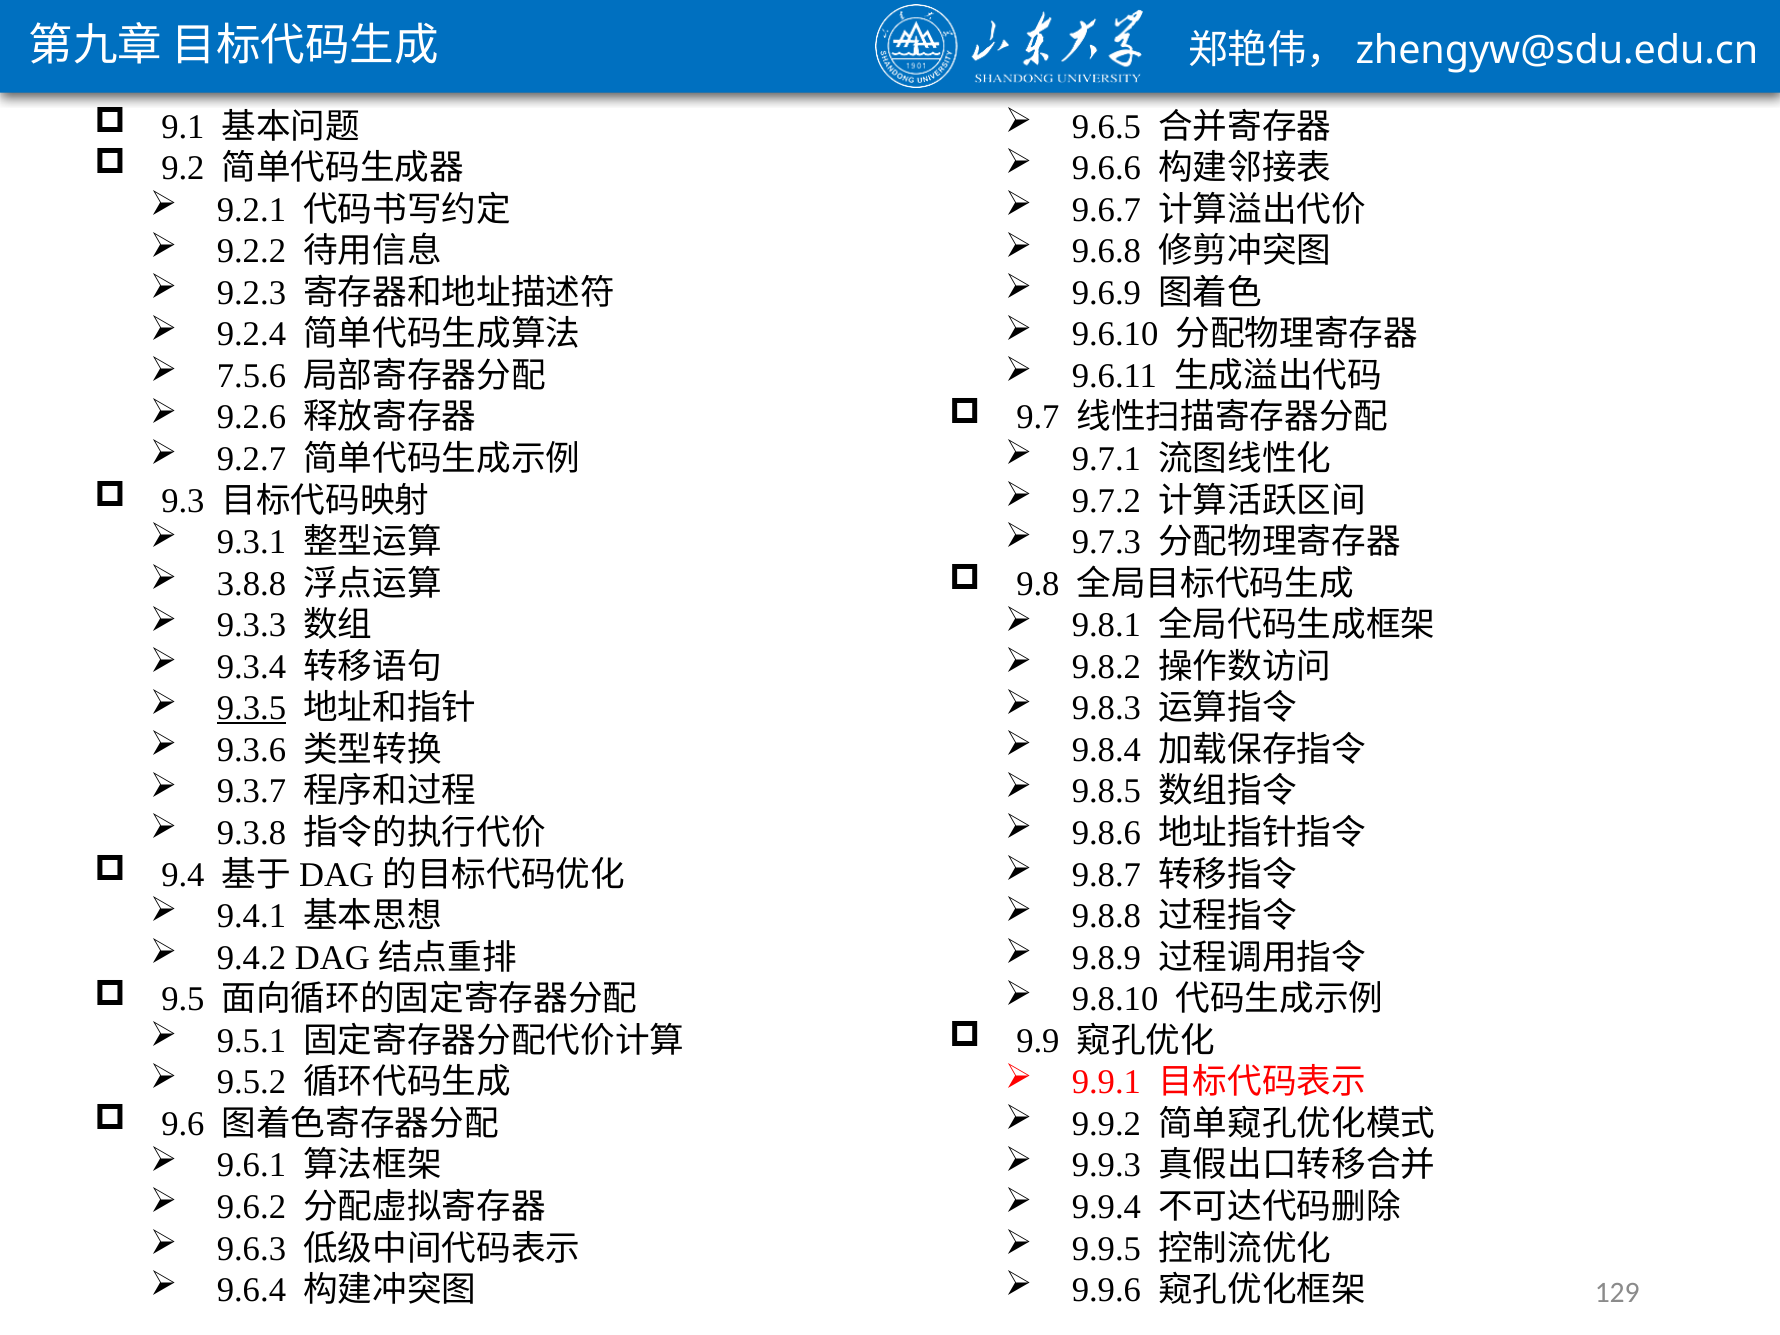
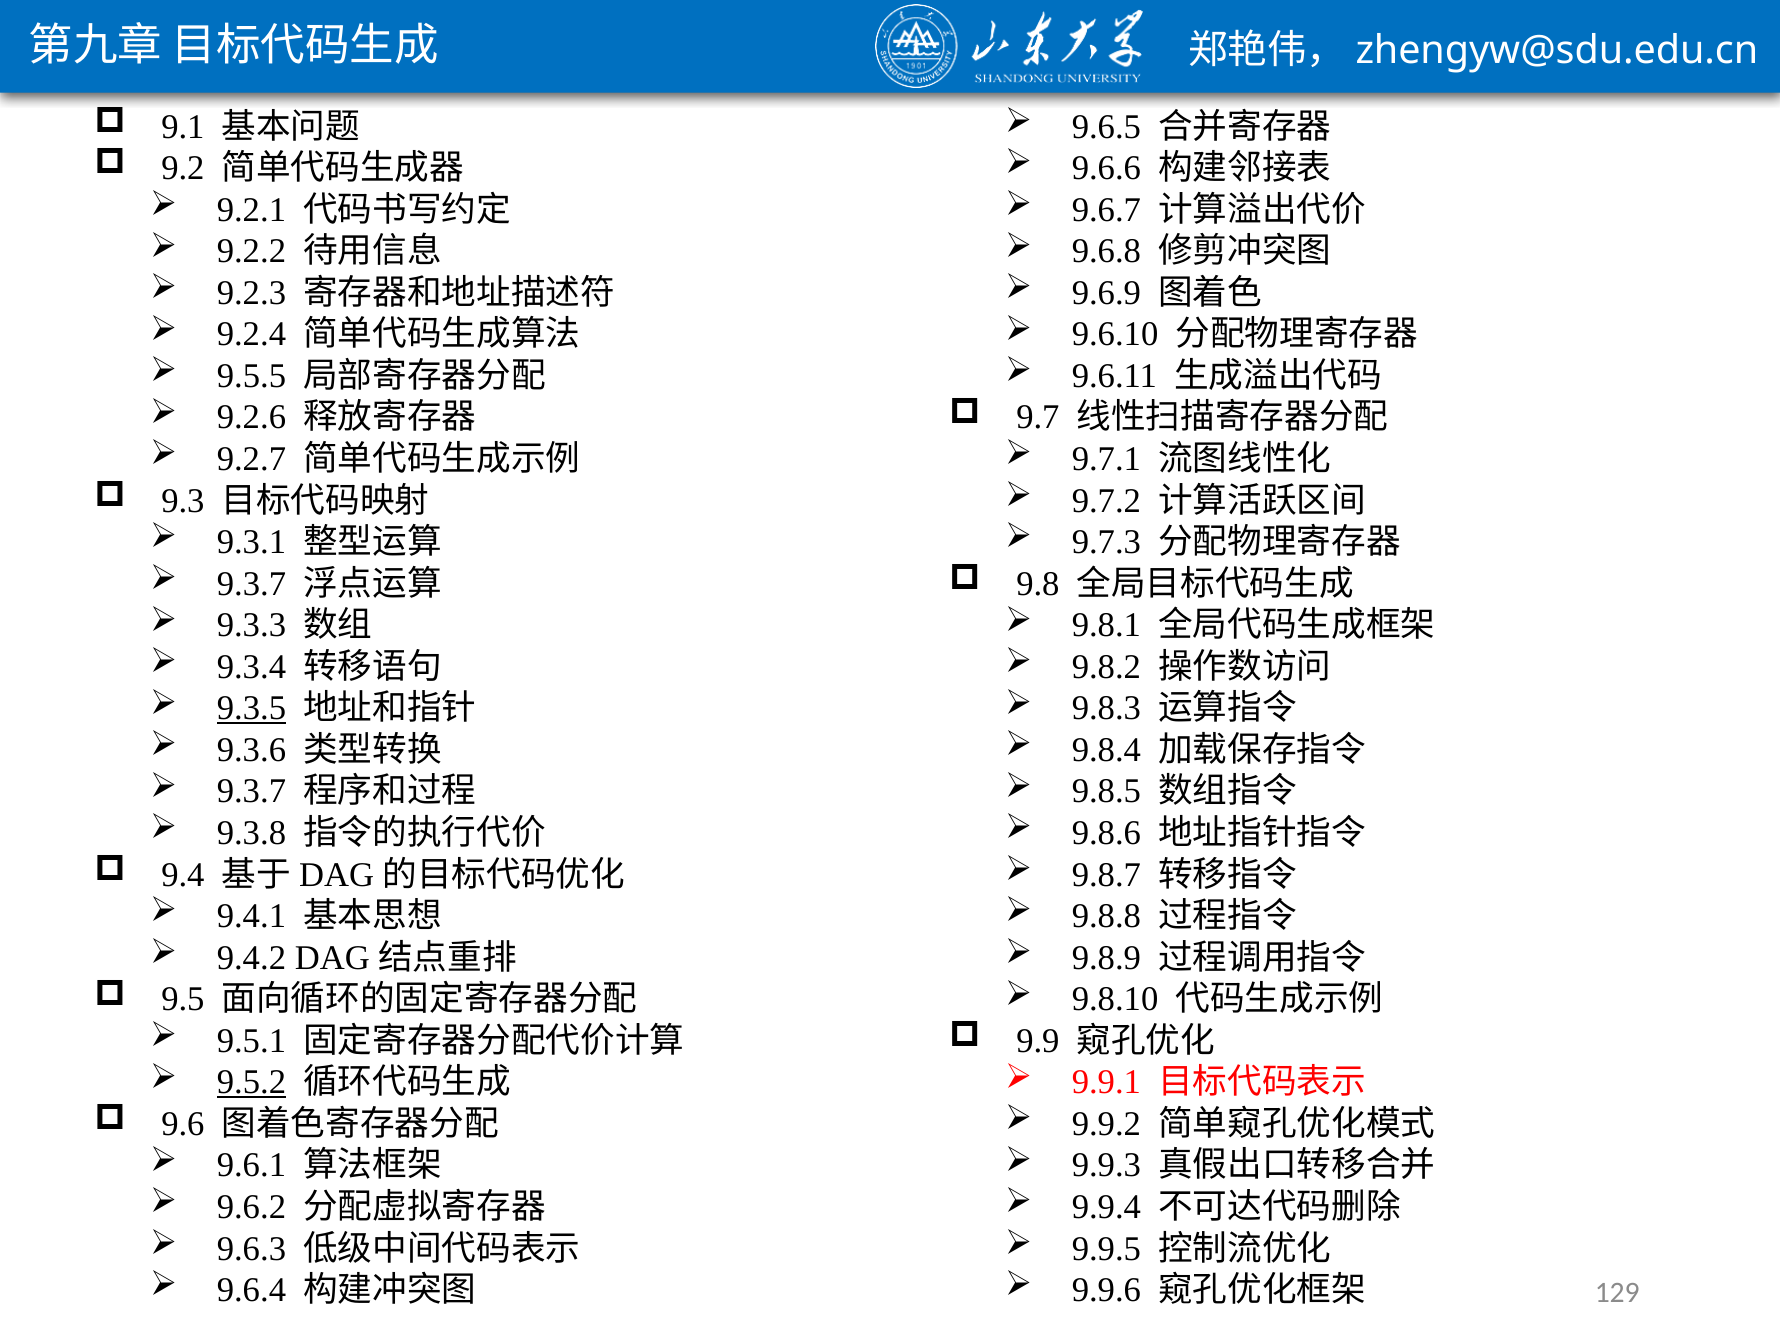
7.5.6: 7.5.6 -> 9.5.5
3.8.8 at (251, 584): 3.8.8 -> 9.3.7
9.5.2 underline: none -> present
